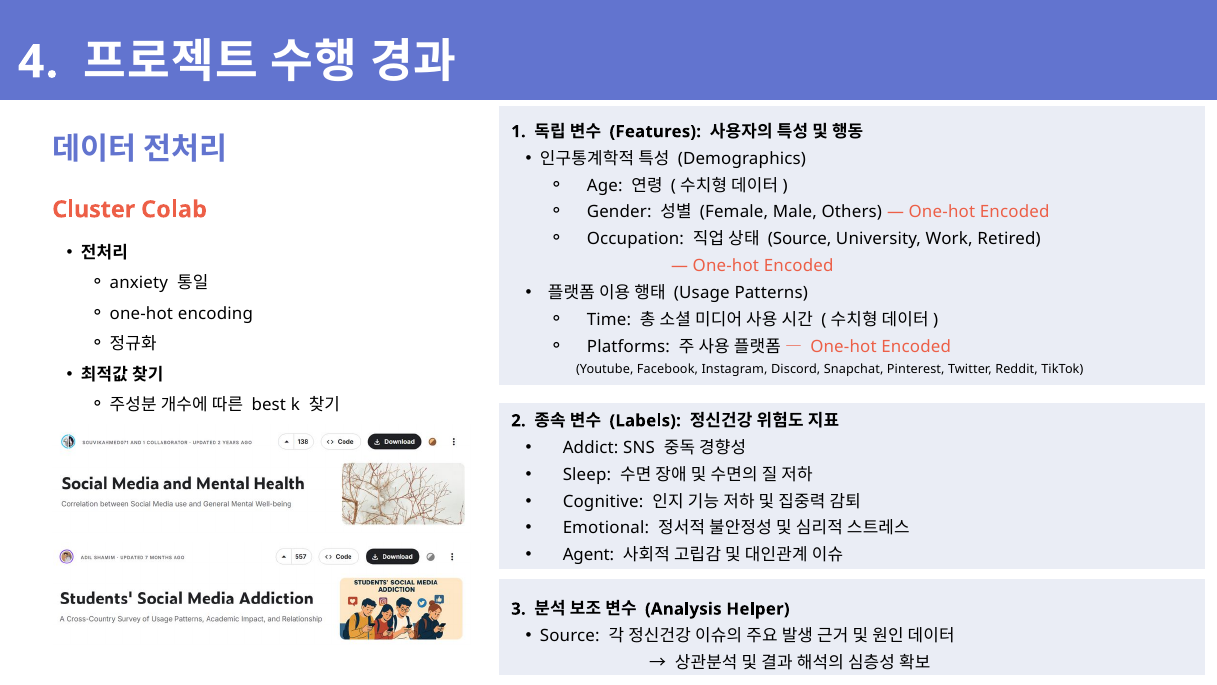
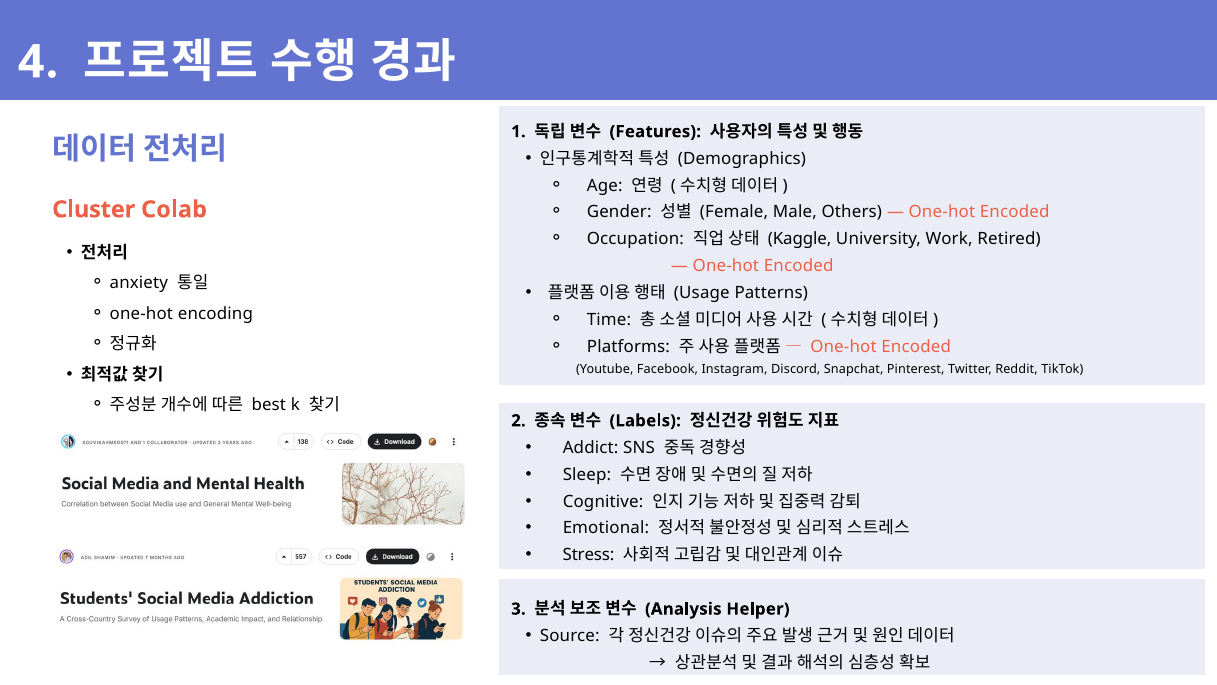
Source at (800, 239): Source -> Kaggle
Agent: Agent -> Stress
